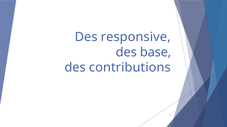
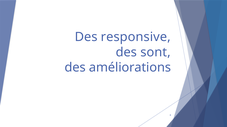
base: base -> sont
contributions: contributions -> améliorations
